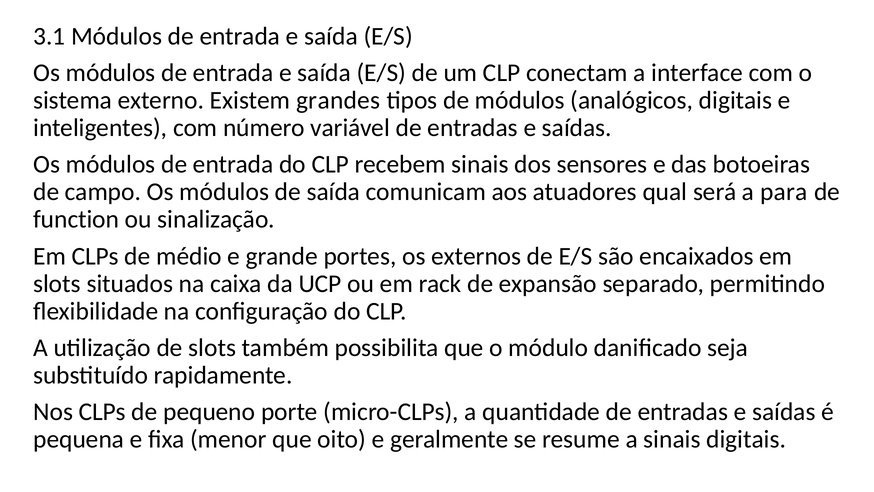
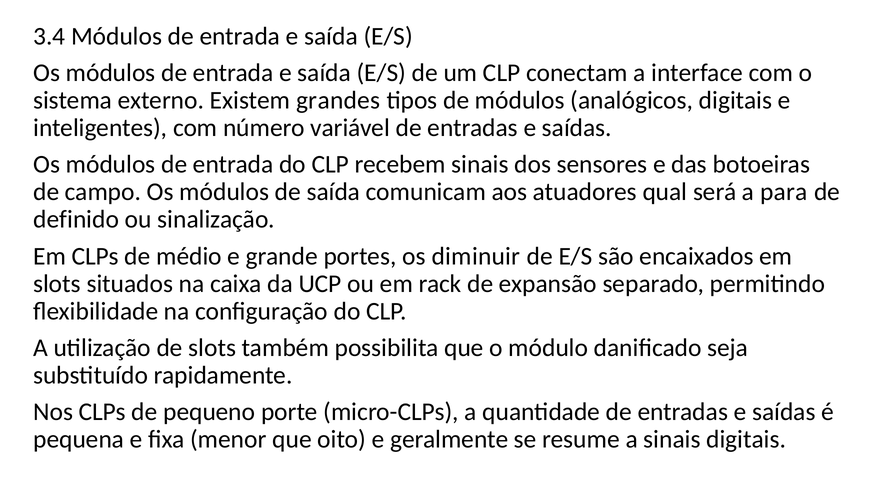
3.1: 3.1 -> 3.4
function: function -> definido
externos: externos -> diminuir
